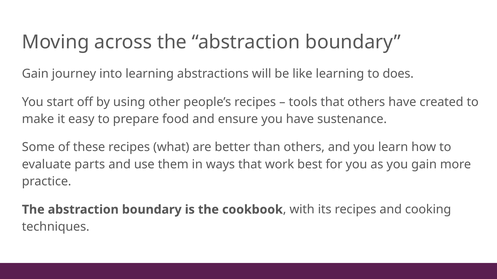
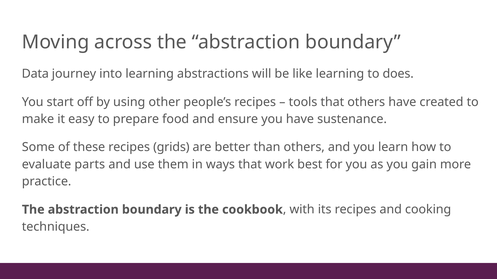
Gain at (35, 74): Gain -> Data
what: what -> grids
